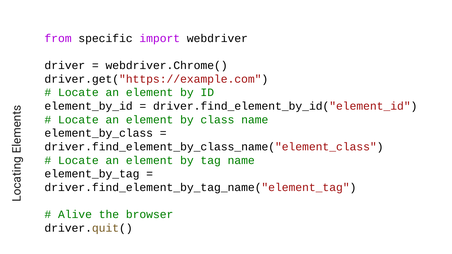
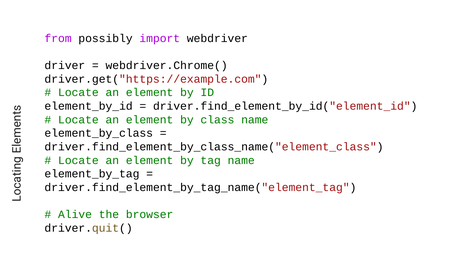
specific: specific -> possibly
